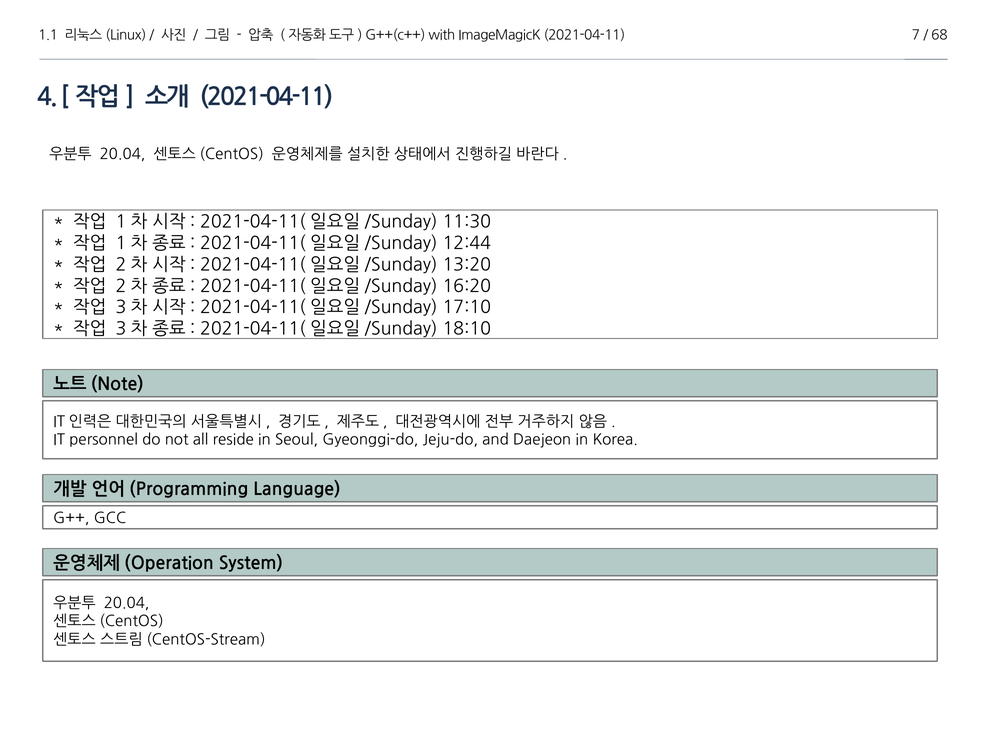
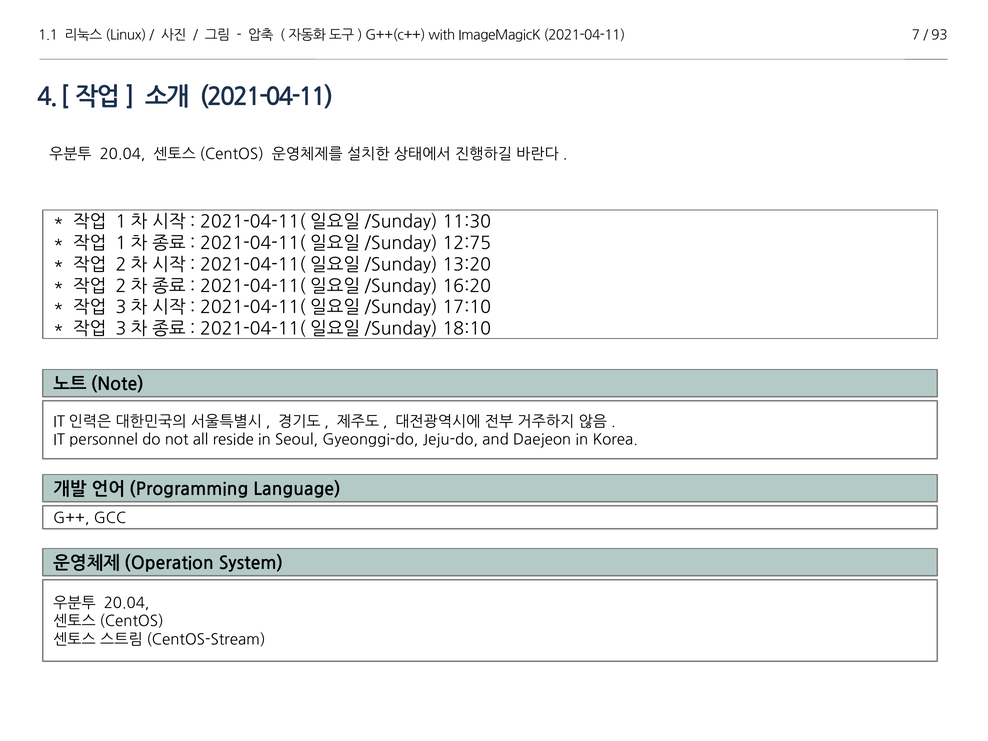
68: 68 -> 93
12:44: 12:44 -> 12:75
